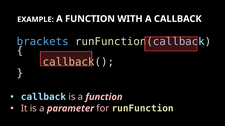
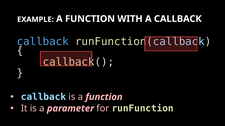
brackets at (43, 42): brackets -> callback
